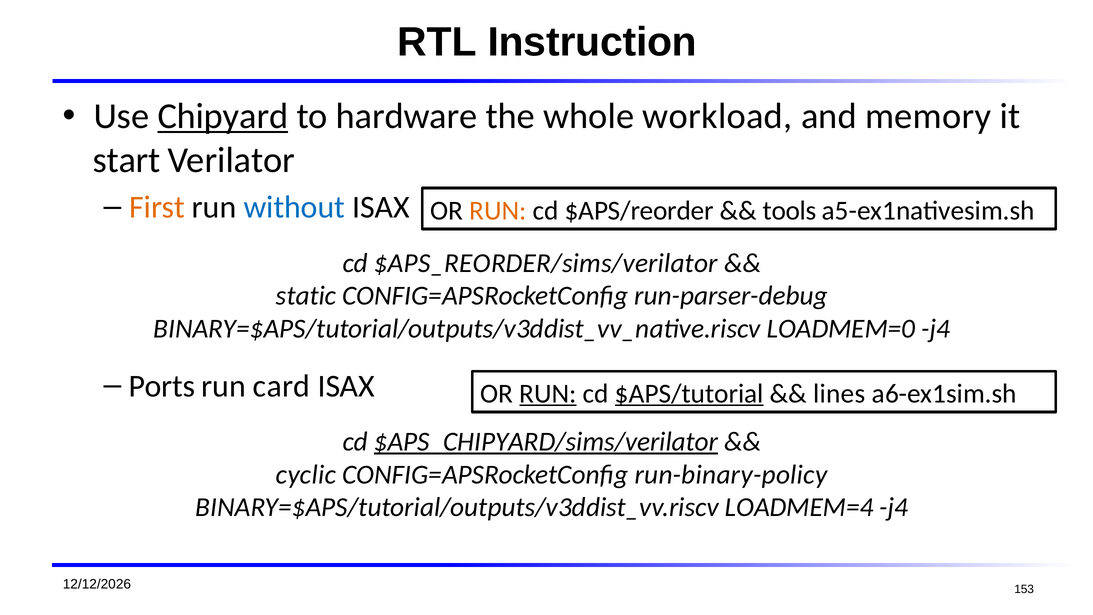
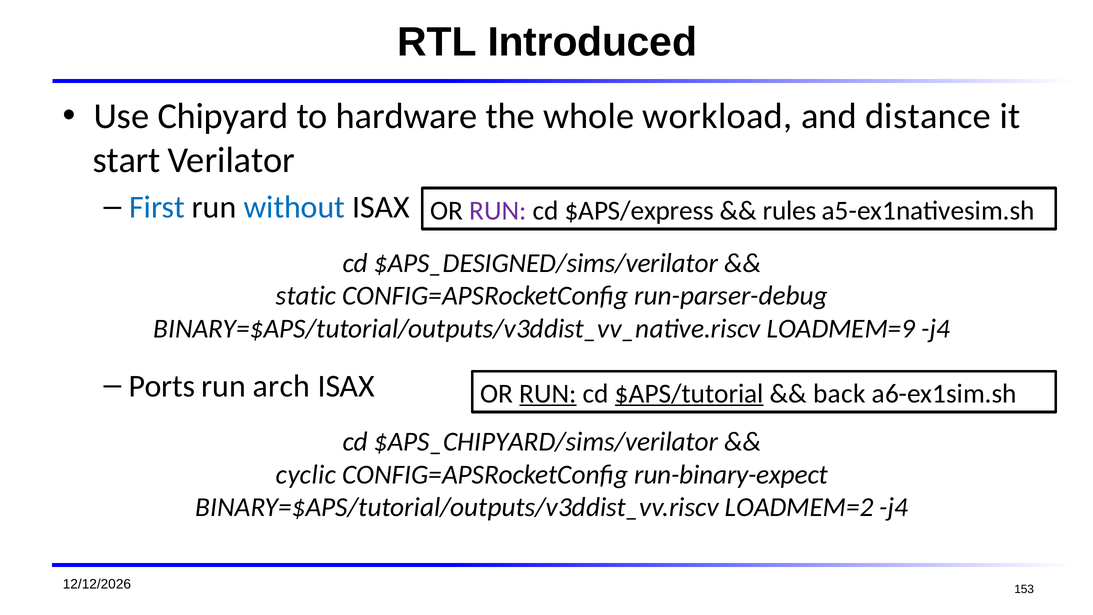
Instruction: Instruction -> Introduced
Chipyard underline: present -> none
memory: memory -> distance
First colour: orange -> blue
RUN at (498, 210) colour: orange -> purple
$APS/reorder: $APS/reorder -> $APS/express
tools: tools -> rules
$APS_REORDER/sims/verilator: $APS_REORDER/sims/verilator -> $APS_DESIGNED/sims/verilator
LOADMEM=0: LOADMEM=0 -> LOADMEM=9
card: card -> arch
lines: lines -> back
$APS_CHIPYARD/sims/verilator underline: present -> none
run-binary-policy: run-binary-policy -> run-binary-expect
LOADMEM=4: LOADMEM=4 -> LOADMEM=2
